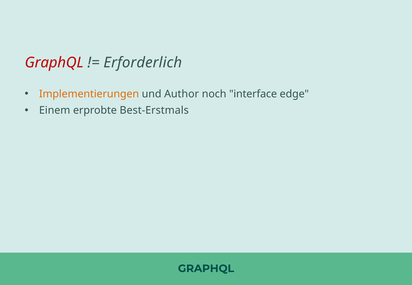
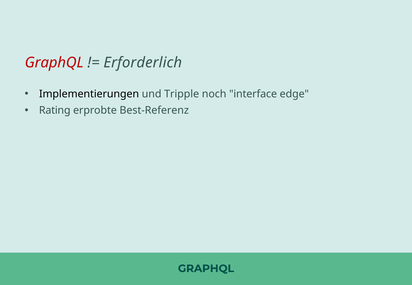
Implementierungen colour: orange -> black
Author: Author -> Tripple
Einem: Einem -> Rating
Best-Erstmals: Best-Erstmals -> Best-Referenz
